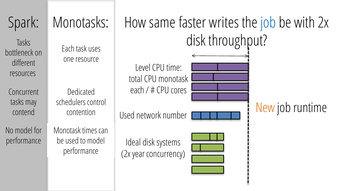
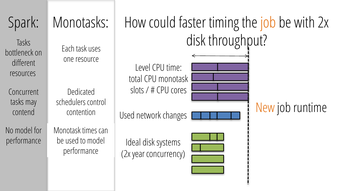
same: same -> could
writes: writes -> timing
job at (268, 22) colour: blue -> orange
each at (137, 90): each -> slots
number: number -> changes
